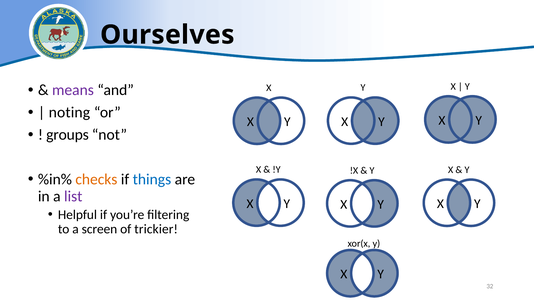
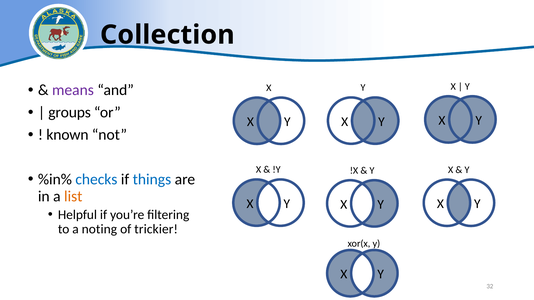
Ourselves: Ourselves -> Collection
noting: noting -> groups
groups: groups -> known
checks colour: orange -> blue
list colour: purple -> orange
screen: screen -> noting
